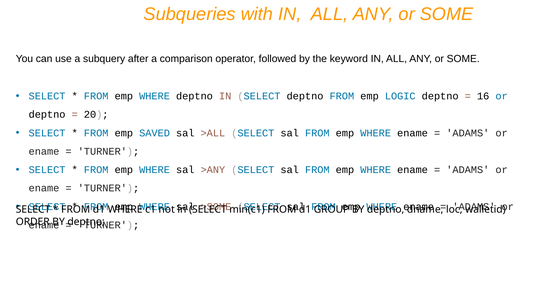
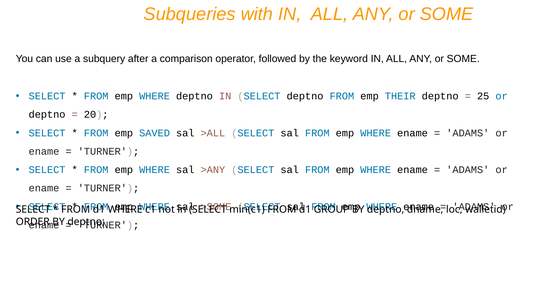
LOGIC: LOGIC -> THEIR
16: 16 -> 25
